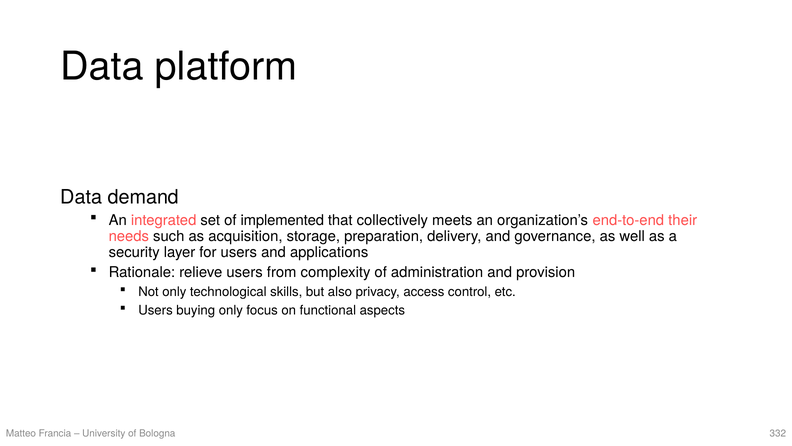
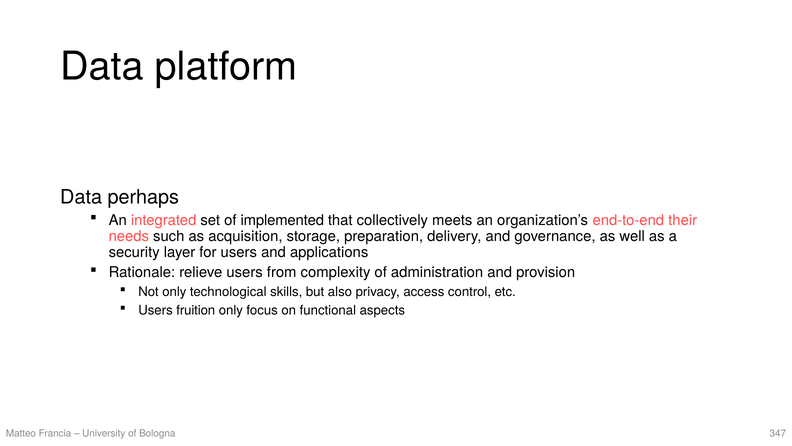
demand: demand -> perhaps
buying: buying -> fruition
332: 332 -> 347
